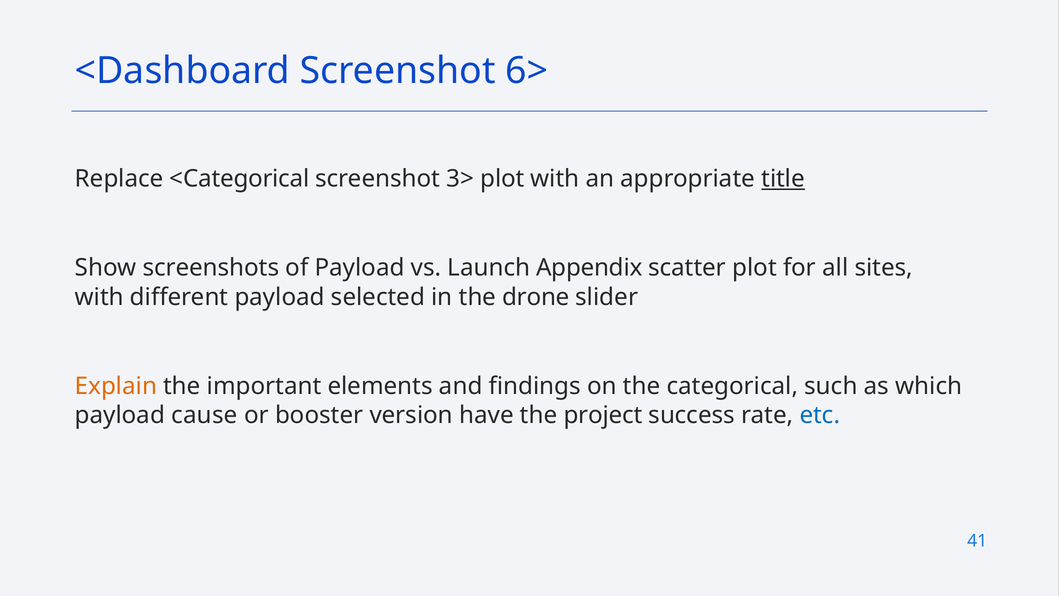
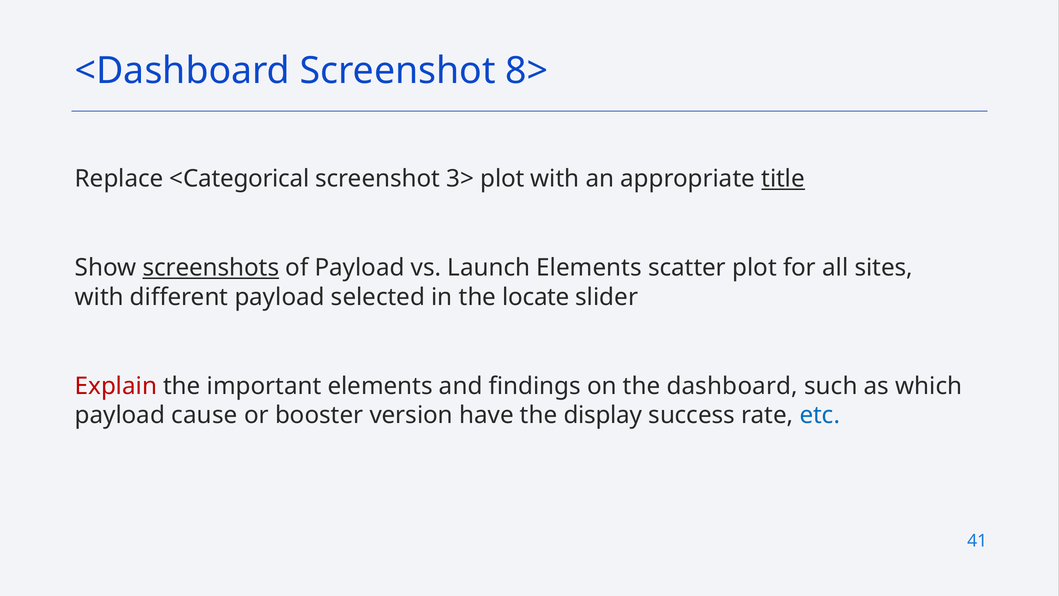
6>: 6> -> 8>
screenshots underline: none -> present
Launch Appendix: Appendix -> Elements
drone: drone -> locate
Explain colour: orange -> red
categorical: categorical -> dashboard
project: project -> display
